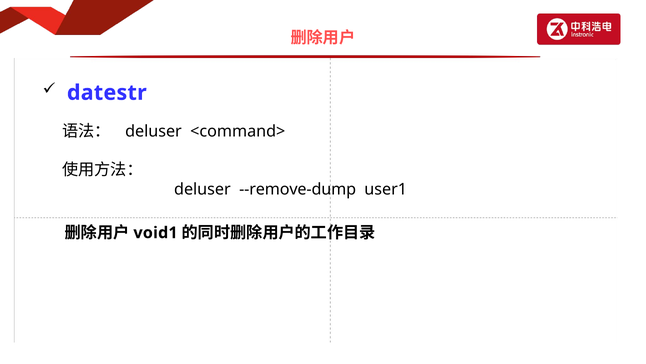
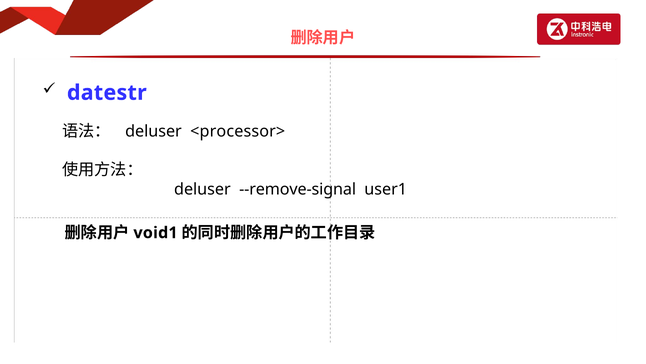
<command>: <command> -> <processor>
--remove-dump: --remove-dump -> --remove-signal
